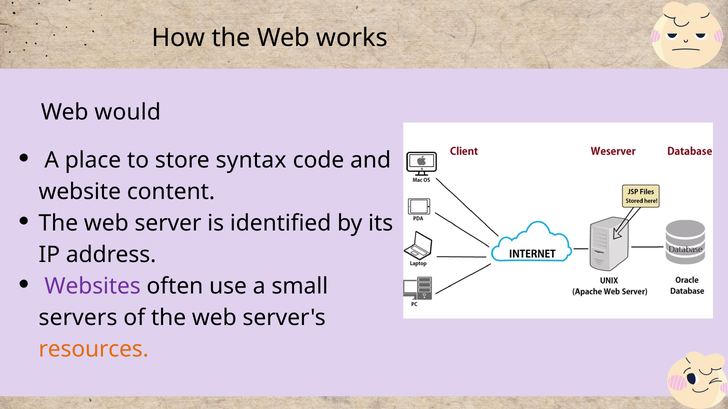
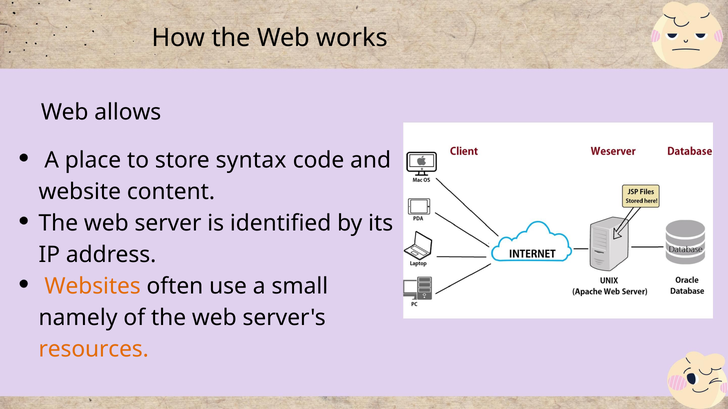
would: would -> allows
Websites colour: purple -> orange
servers: servers -> namely
